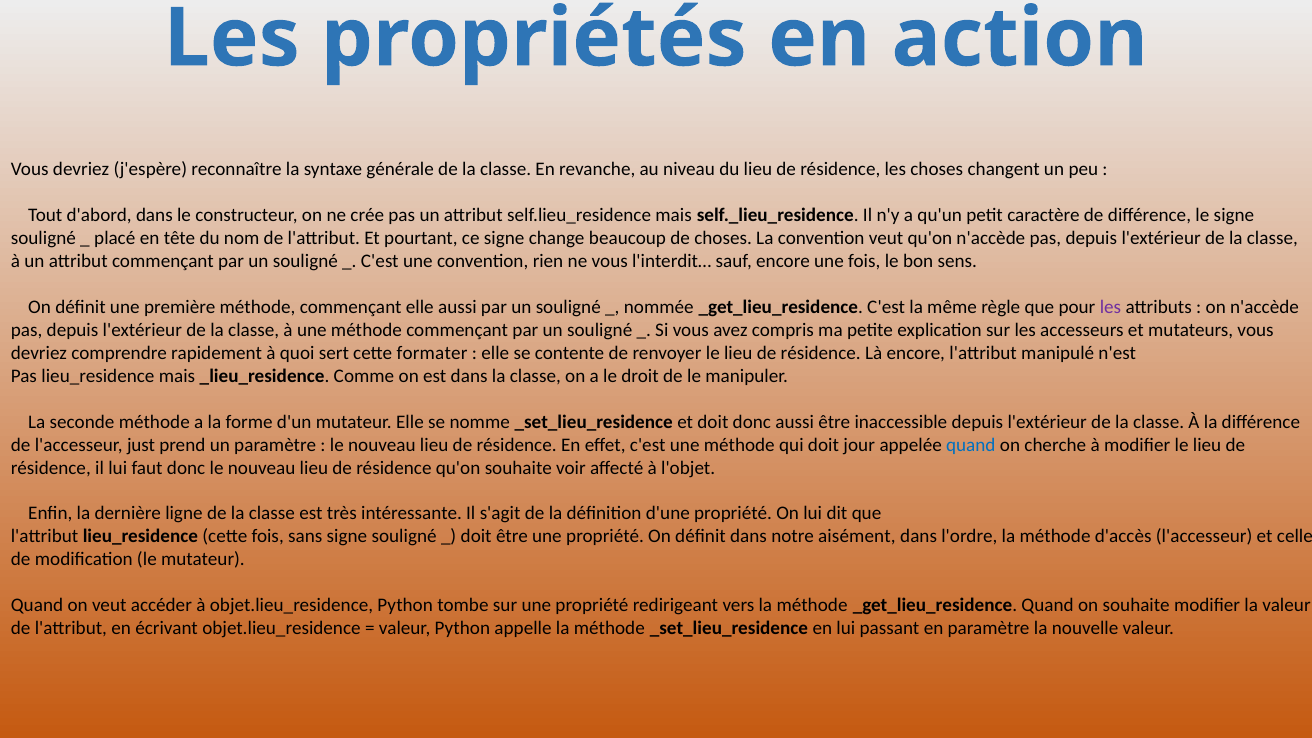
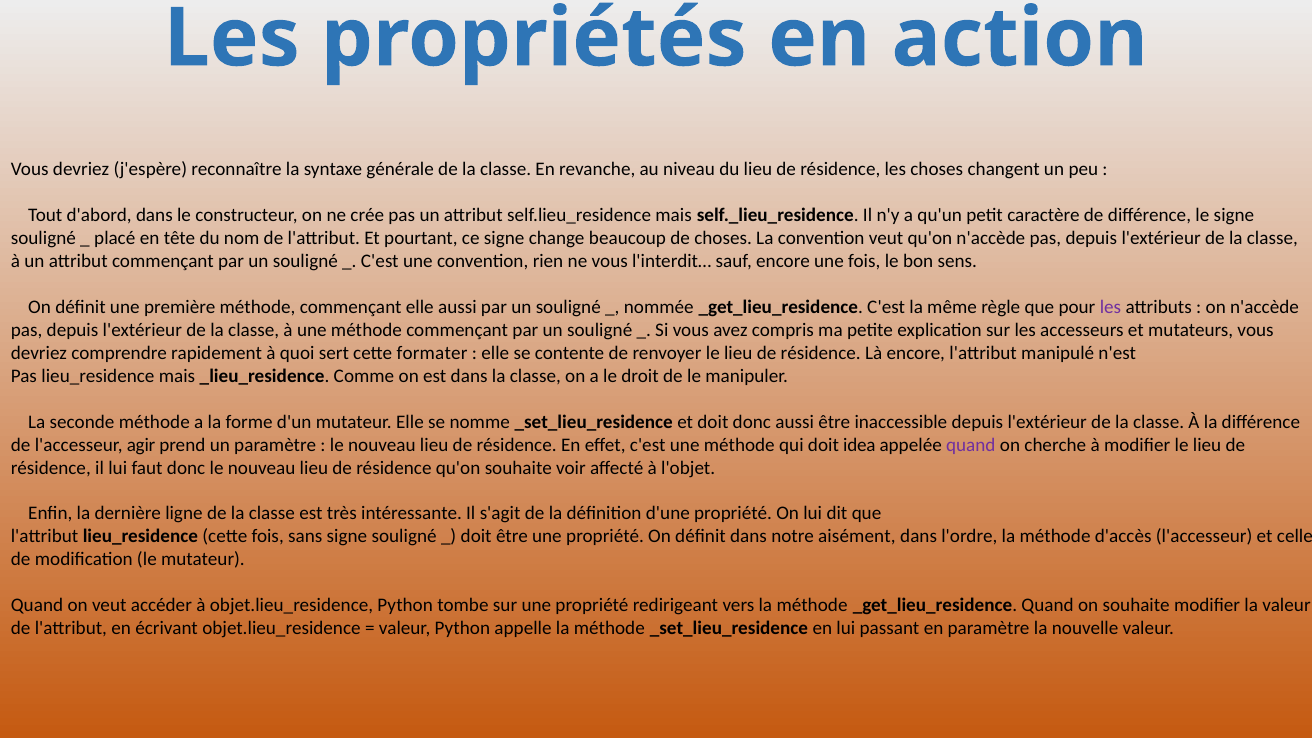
just: just -> agir
jour: jour -> idea
quand at (971, 445) colour: blue -> purple
